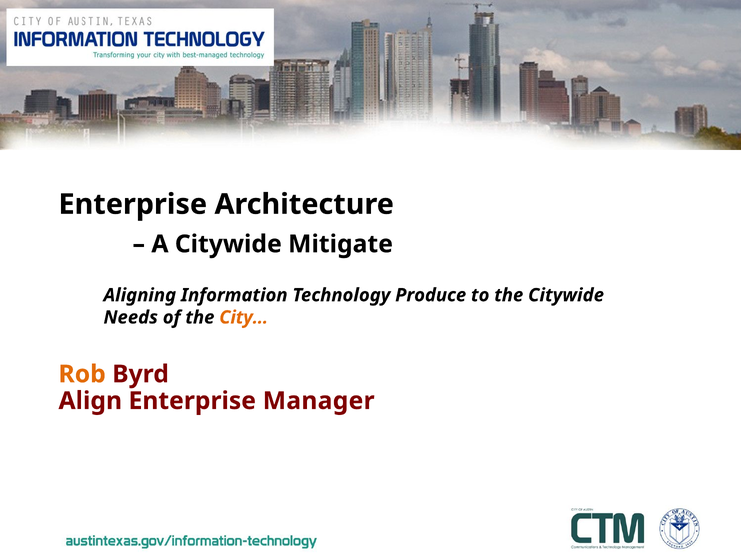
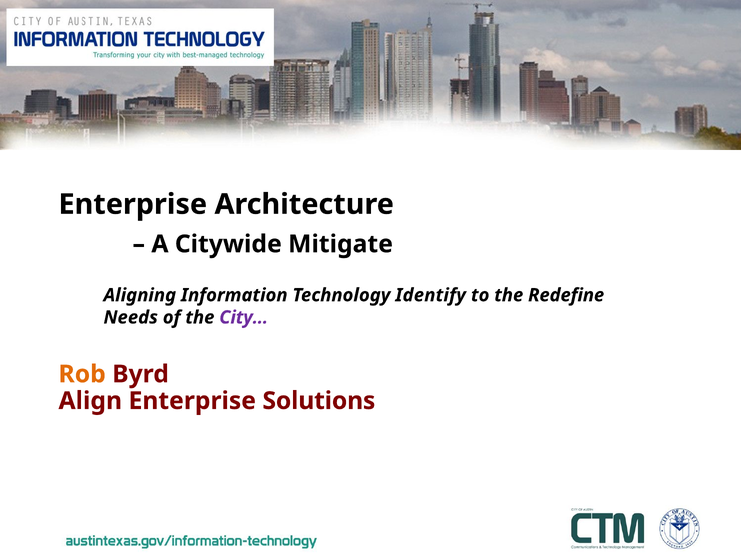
Produce: Produce -> Identify
the Citywide: Citywide -> Redefine
City… colour: orange -> purple
Manager: Manager -> Solutions
